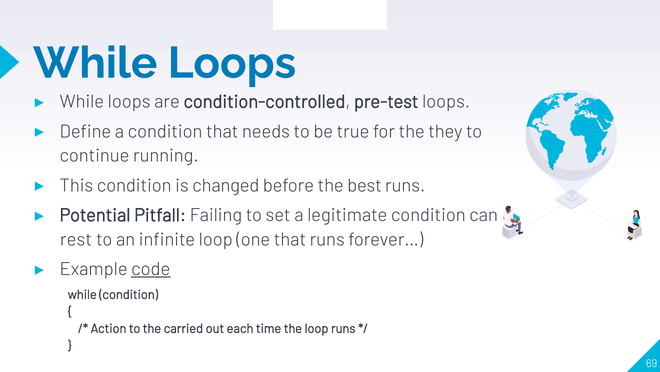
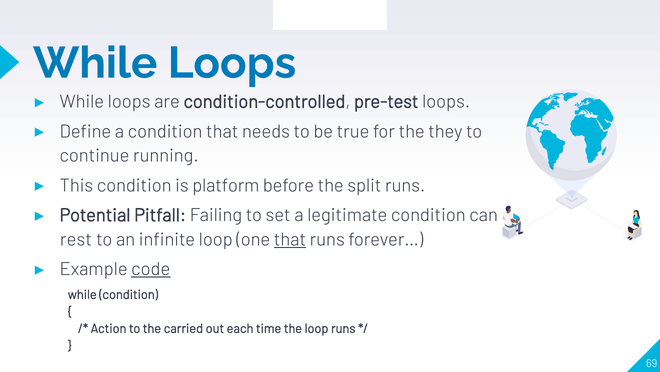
changed: changed -> platform
best: best -> split
that at (290, 239) underline: none -> present
